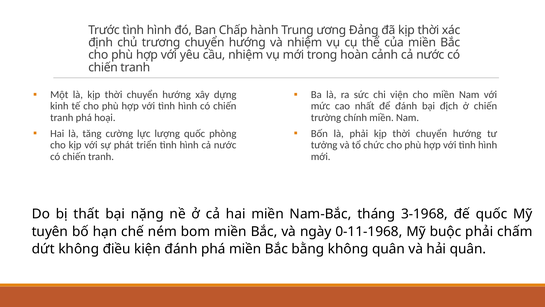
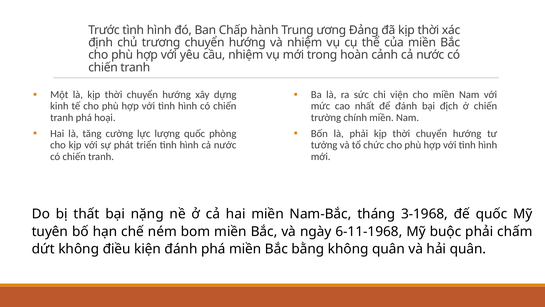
0-11-1968: 0-11-1968 -> 6-11-1968
